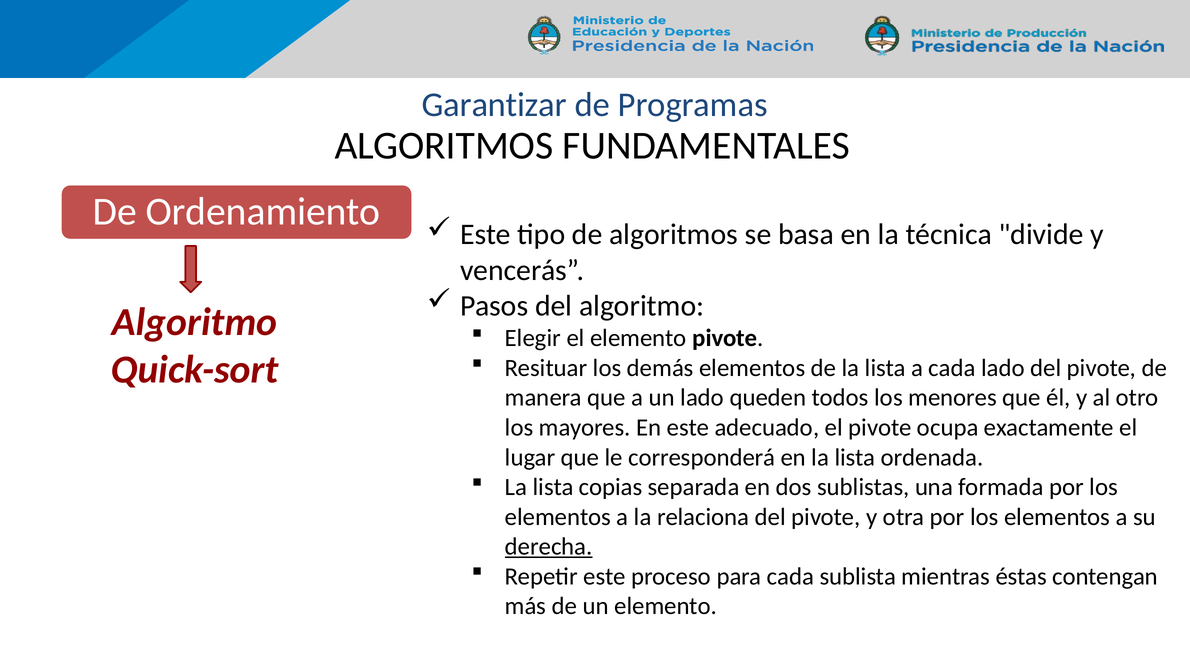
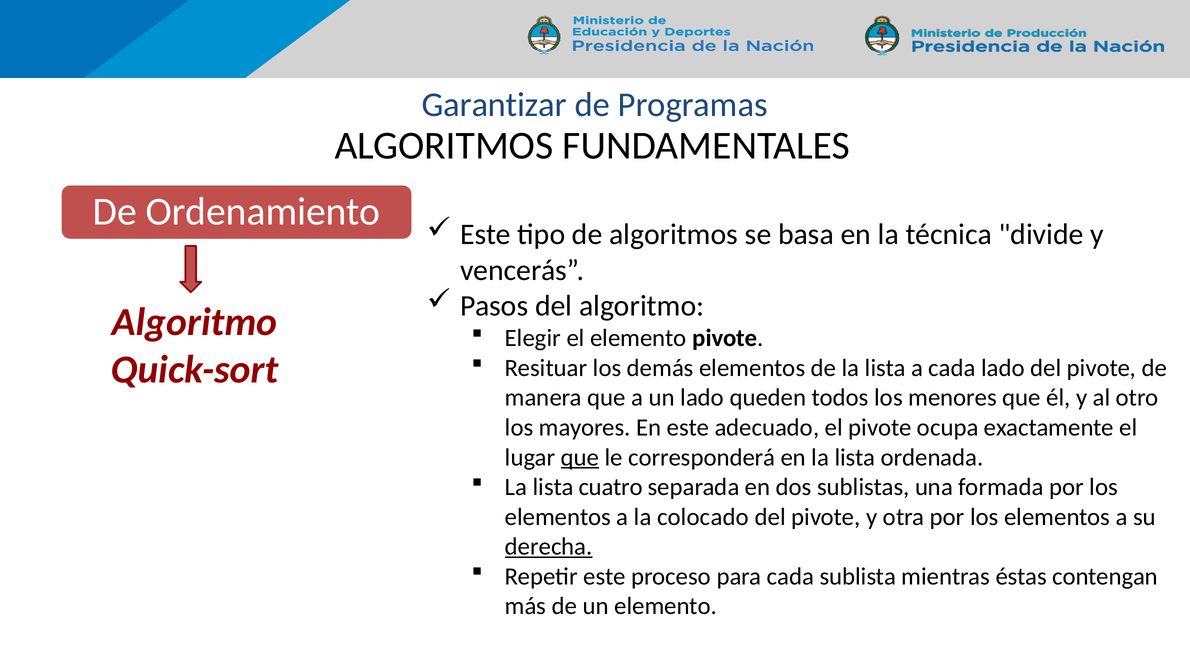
que at (580, 458) underline: none -> present
copias: copias -> cuatro
relaciona: relaciona -> colocado
